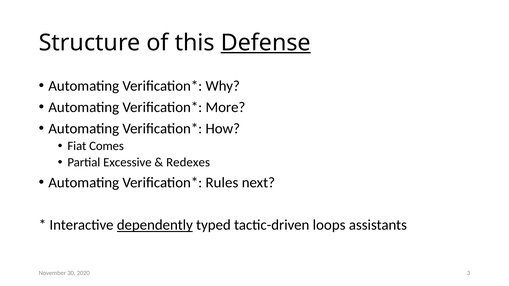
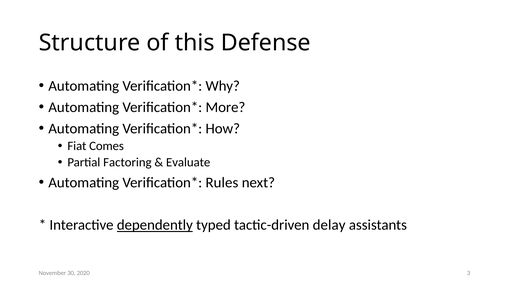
Defense underline: present -> none
Excessive: Excessive -> Factoring
Redexes: Redexes -> Evaluate
loops: loops -> delay
